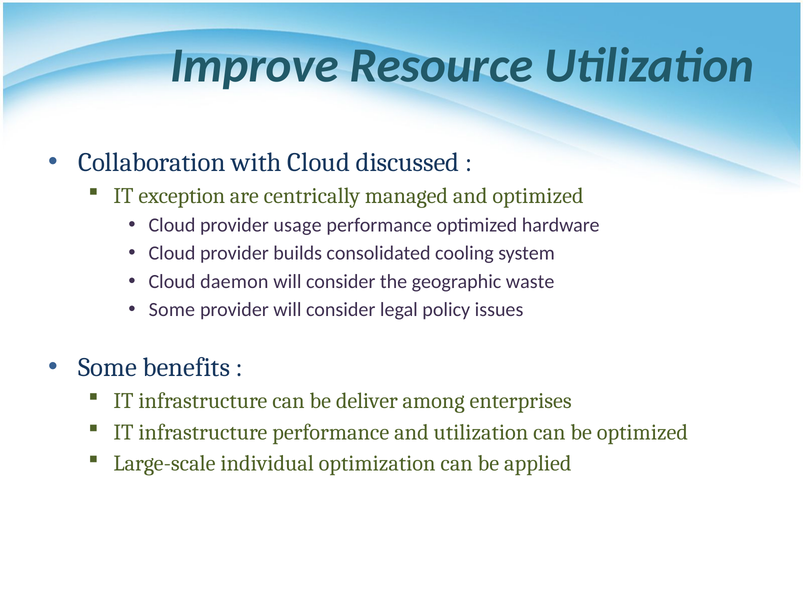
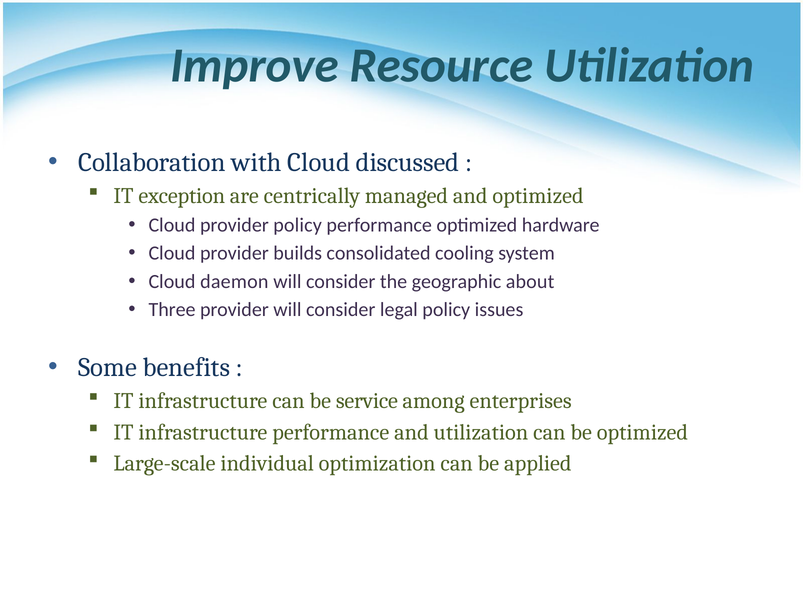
provider usage: usage -> policy
waste: waste -> about
Some at (172, 310): Some -> Three
deliver: deliver -> service
